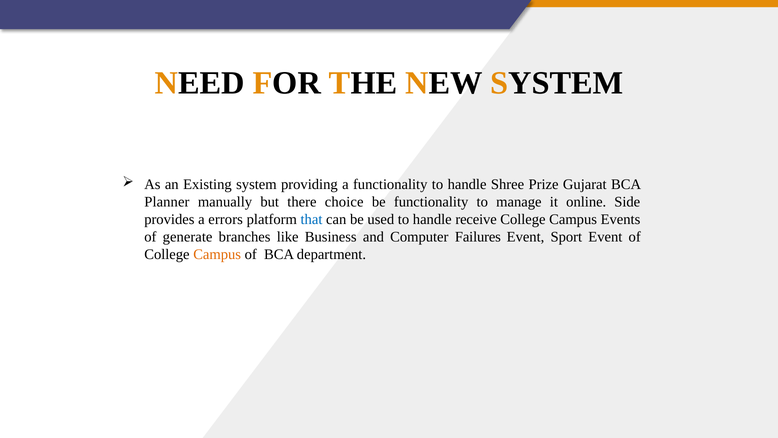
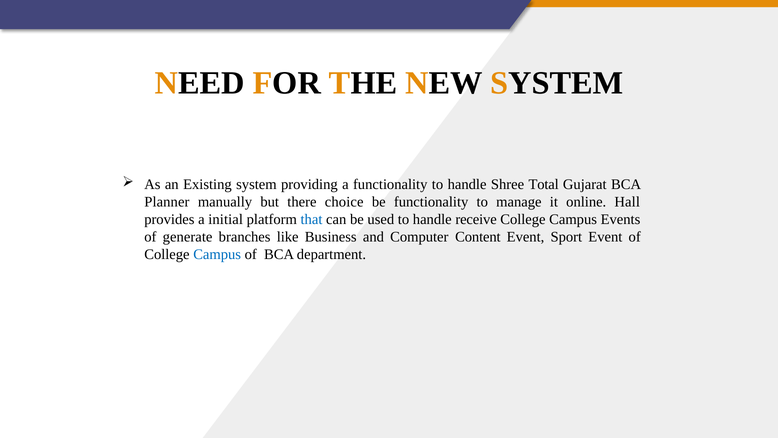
Prize: Prize -> Total
Side: Side -> Hall
errors: errors -> initial
Failures: Failures -> Content
Campus at (217, 254) colour: orange -> blue
